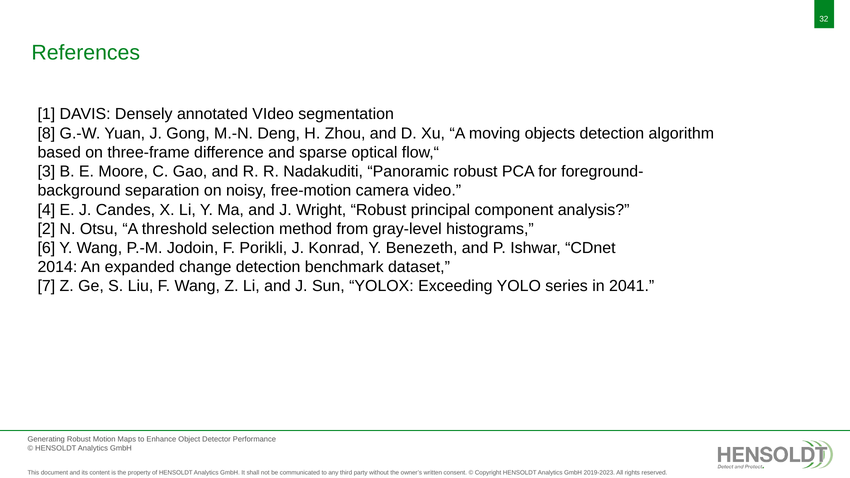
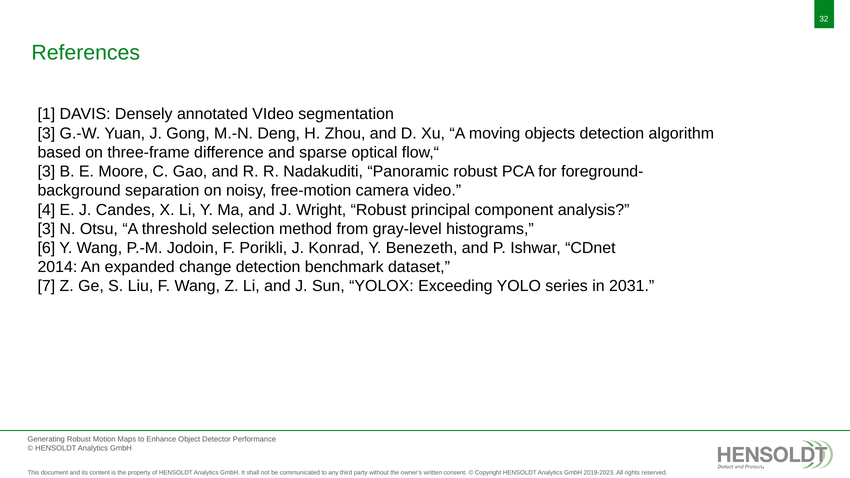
8 at (46, 133): 8 -> 3
2 at (46, 229): 2 -> 3
2041: 2041 -> 2031
